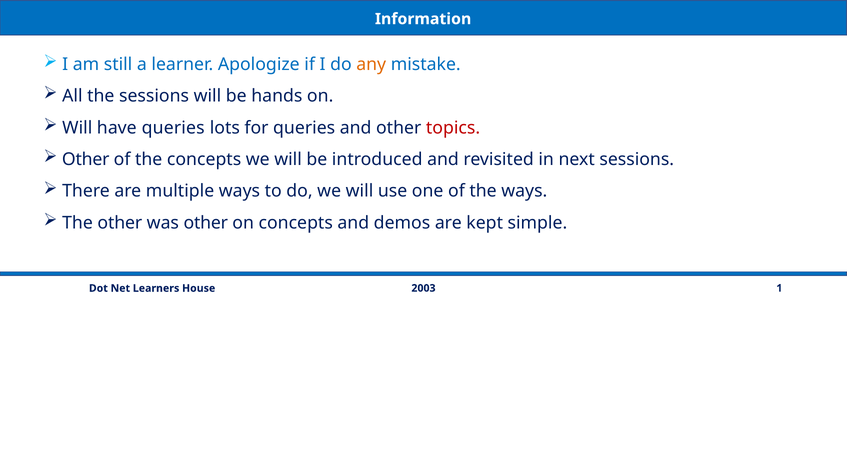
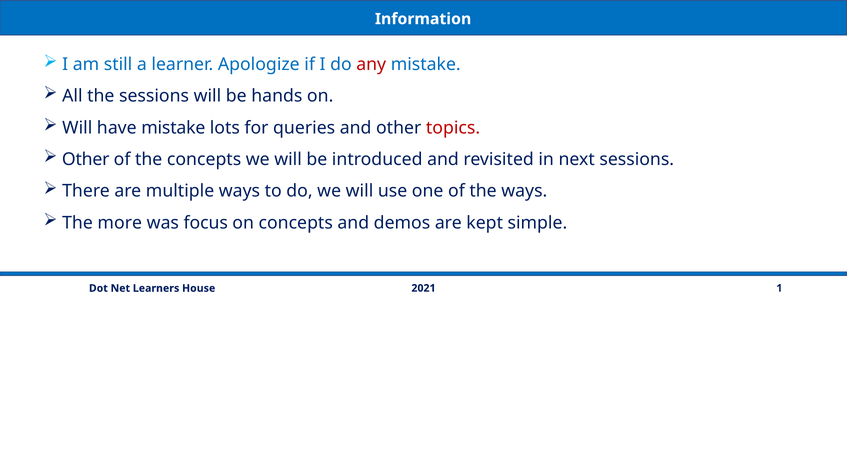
any colour: orange -> red
have queries: queries -> mistake
The other: other -> more
was other: other -> focus
2003: 2003 -> 2021
